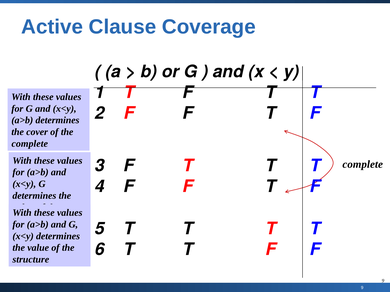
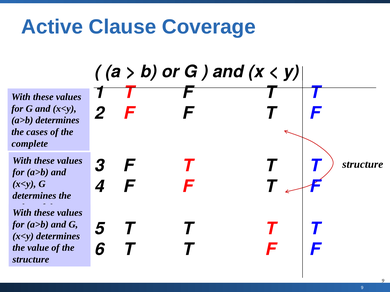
cover: cover -> cases
complete at (363, 165): complete -> structure
